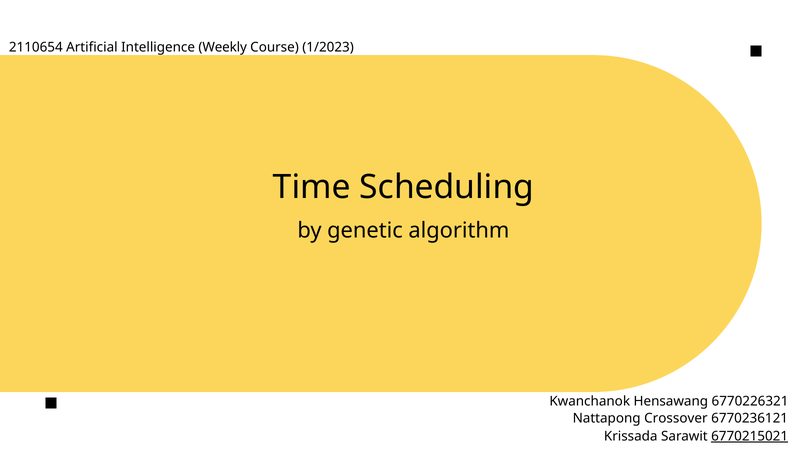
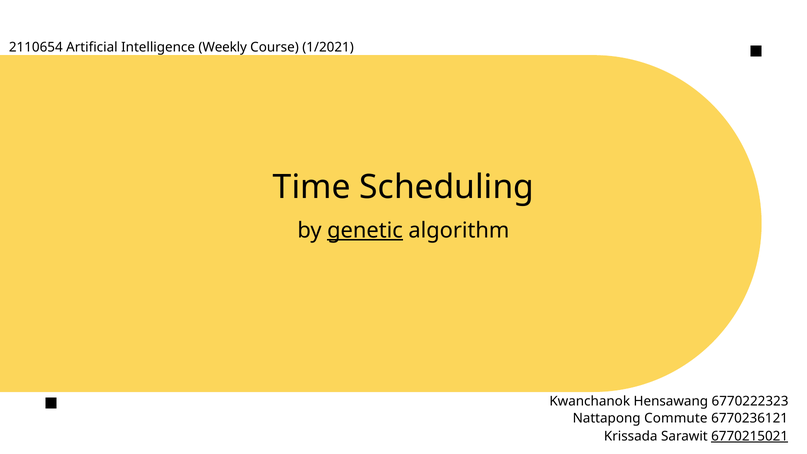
1/2023: 1/2023 -> 1/2021
genetic underline: none -> present
6770226321: 6770226321 -> 6770222323
Crossover: Crossover -> Commute
